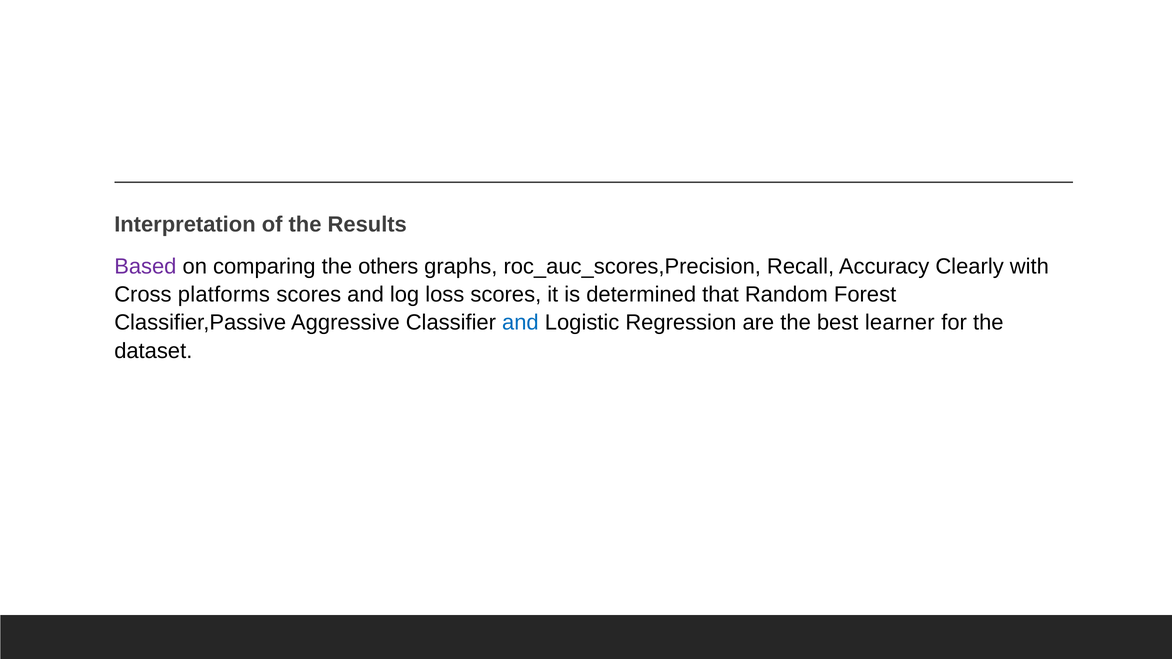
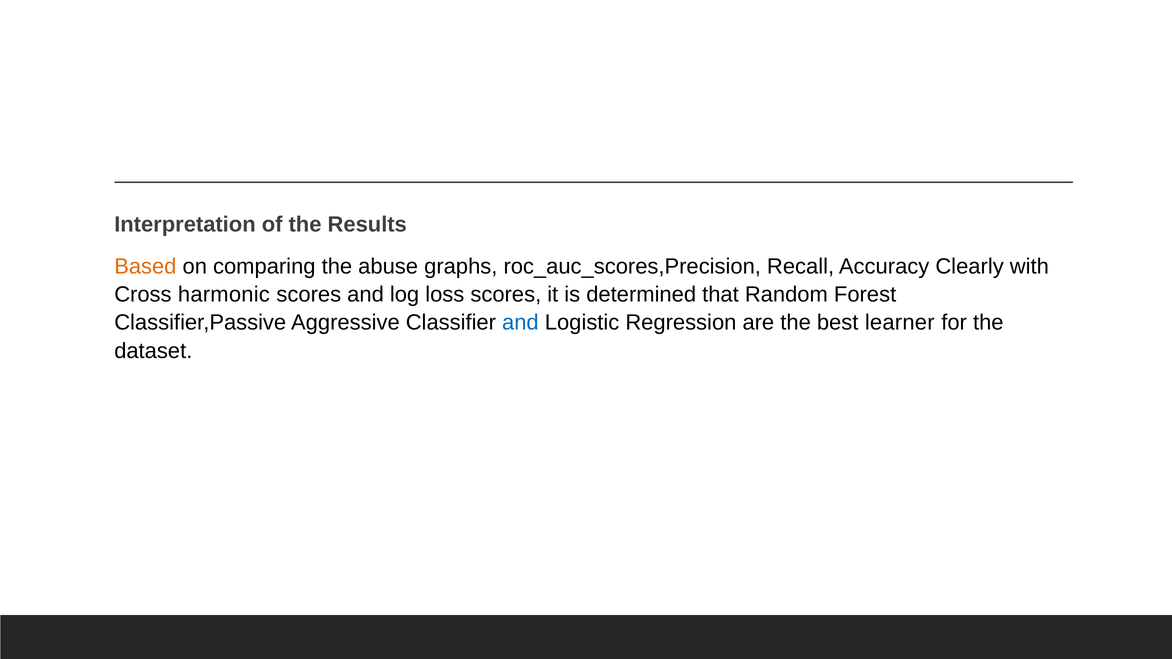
Based colour: purple -> orange
others: others -> abuse
platforms: platforms -> harmonic
